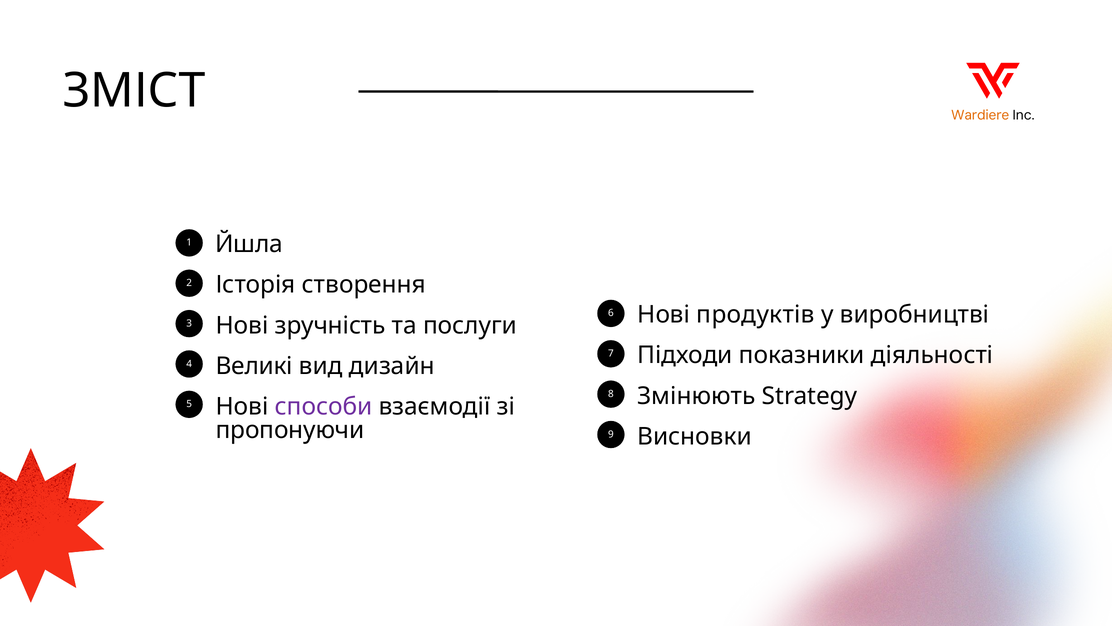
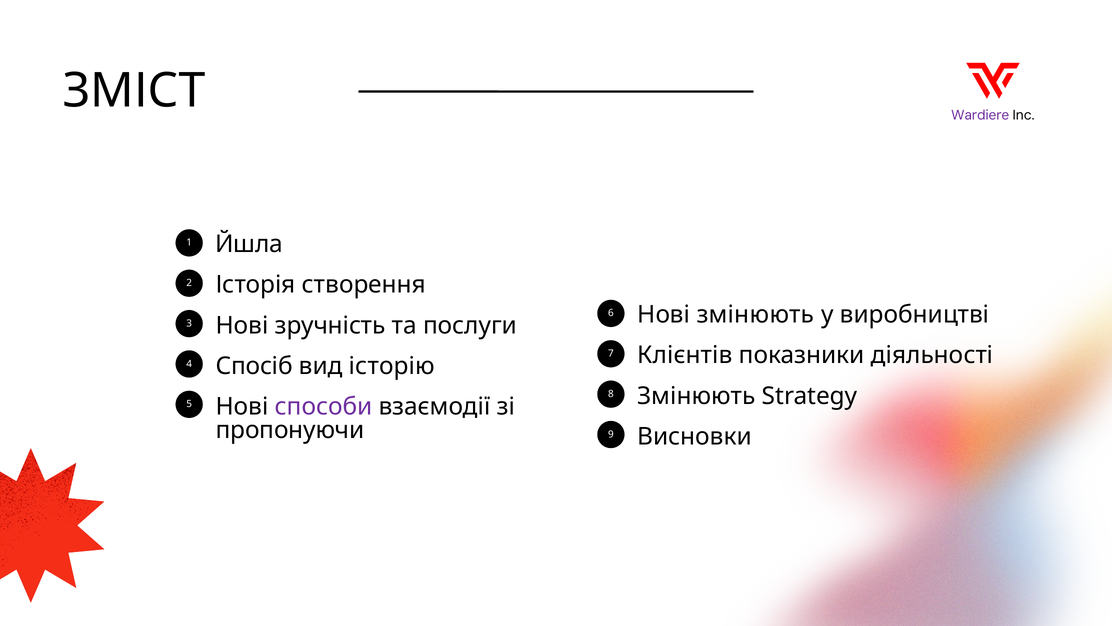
Wardiere colour: orange -> purple
Нові продуктів: продуктів -> змінюють
Підходи: Підходи -> Клієнтів
Великі: Великі -> Спосіб
дизайн: дизайн -> історію
